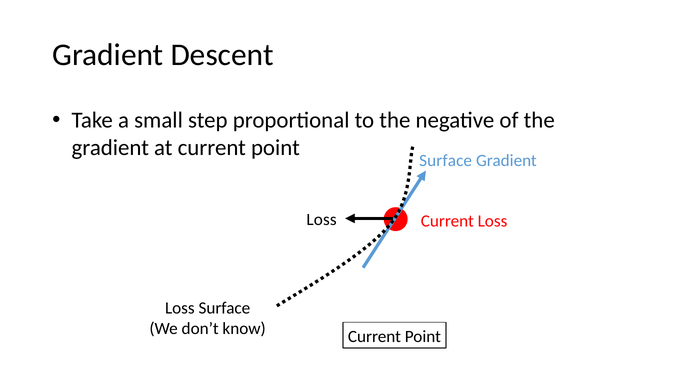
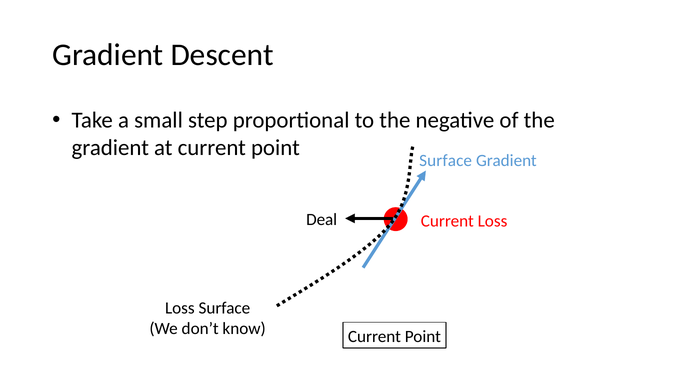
Loss at (322, 219): Loss -> Deal
